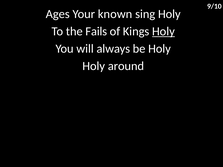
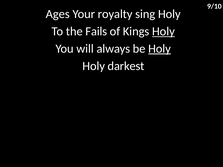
known: known -> royalty
Holy at (160, 49) underline: none -> present
around: around -> darkest
